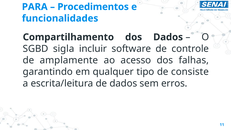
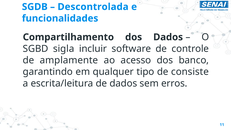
PARA: PARA -> SGDB
Procedimentos: Procedimentos -> Descontrolada
falhas: falhas -> banco
